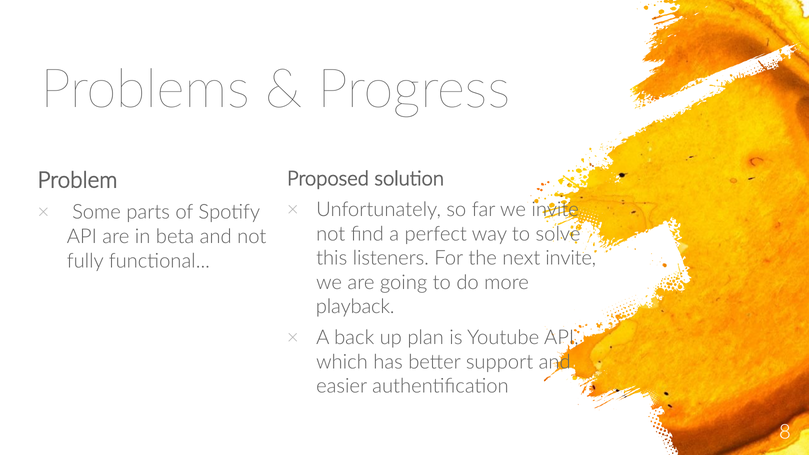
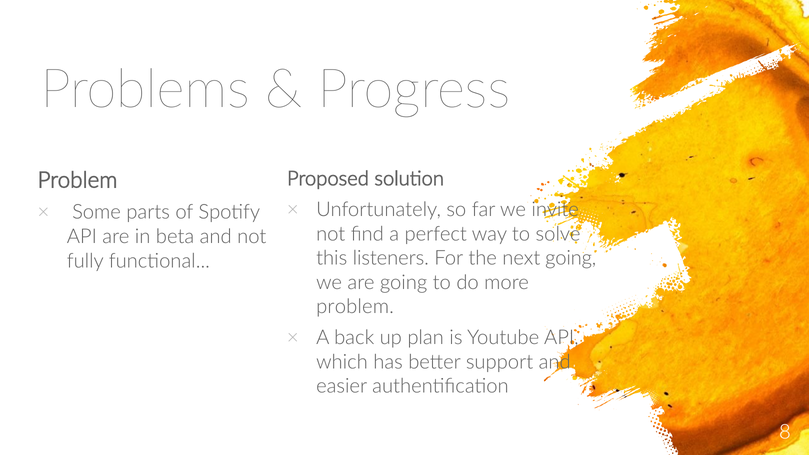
next invite: invite -> going
playback at (355, 307): playback -> problem
